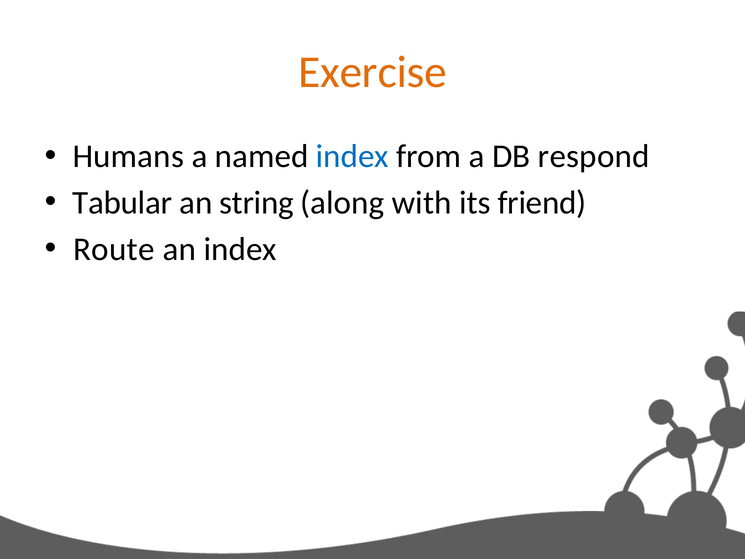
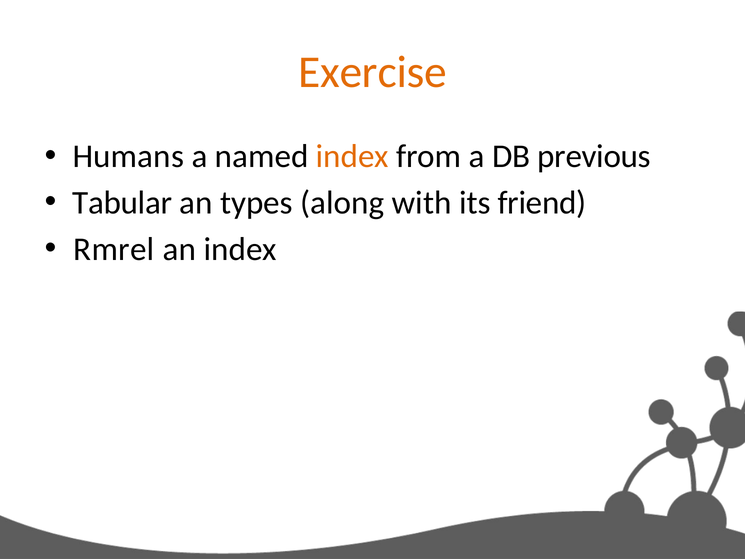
index at (352, 156) colour: blue -> orange
respond: respond -> previous
string: string -> types
Route: Route -> Rmrel
